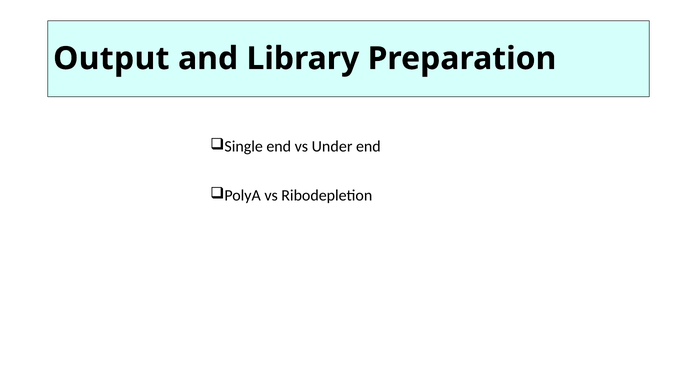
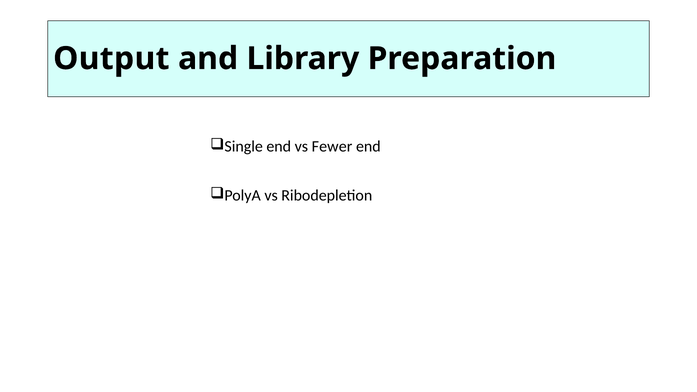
Under: Under -> Fewer
